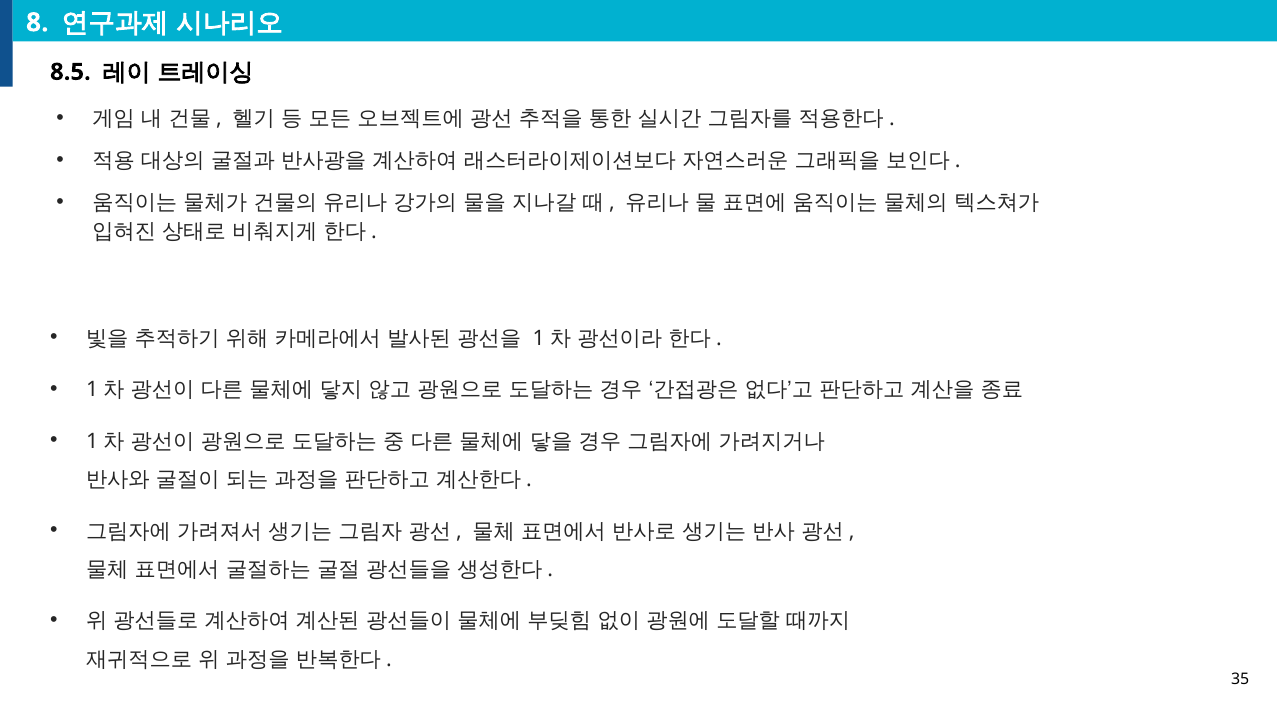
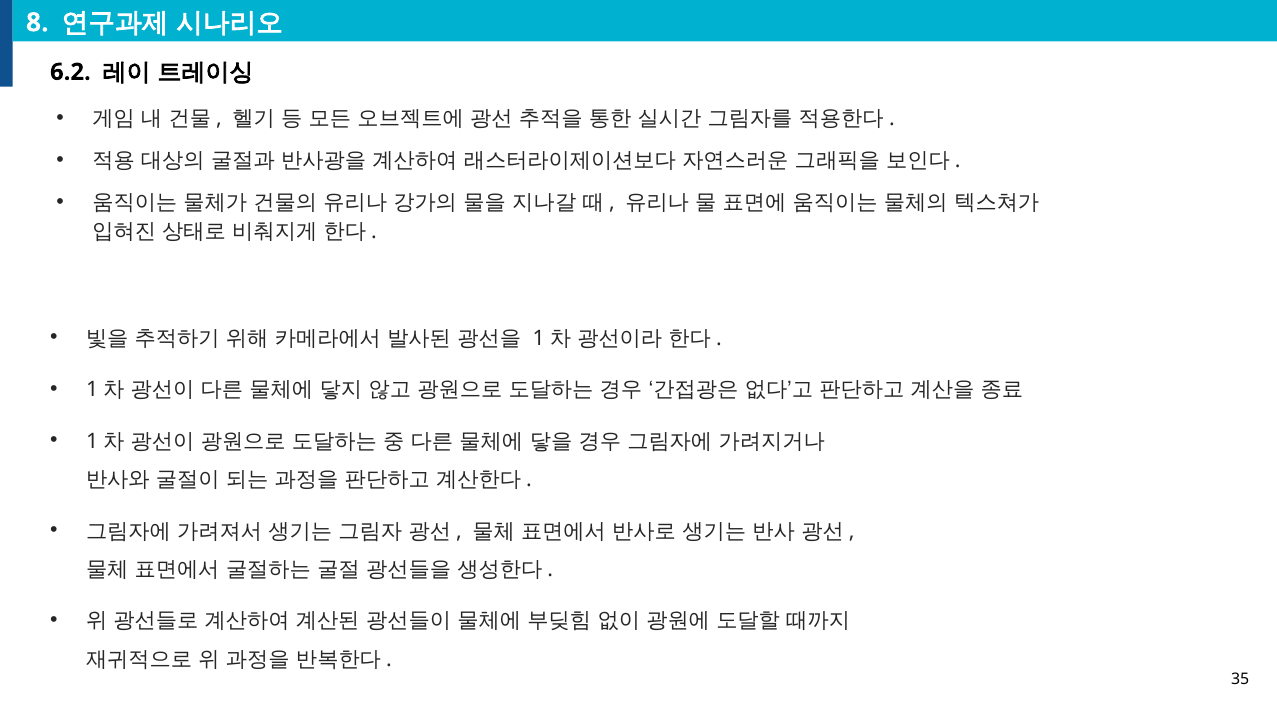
8.5: 8.5 -> 6.2
